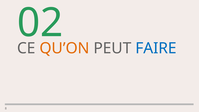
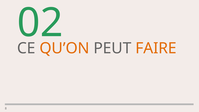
FAIRE colour: blue -> orange
